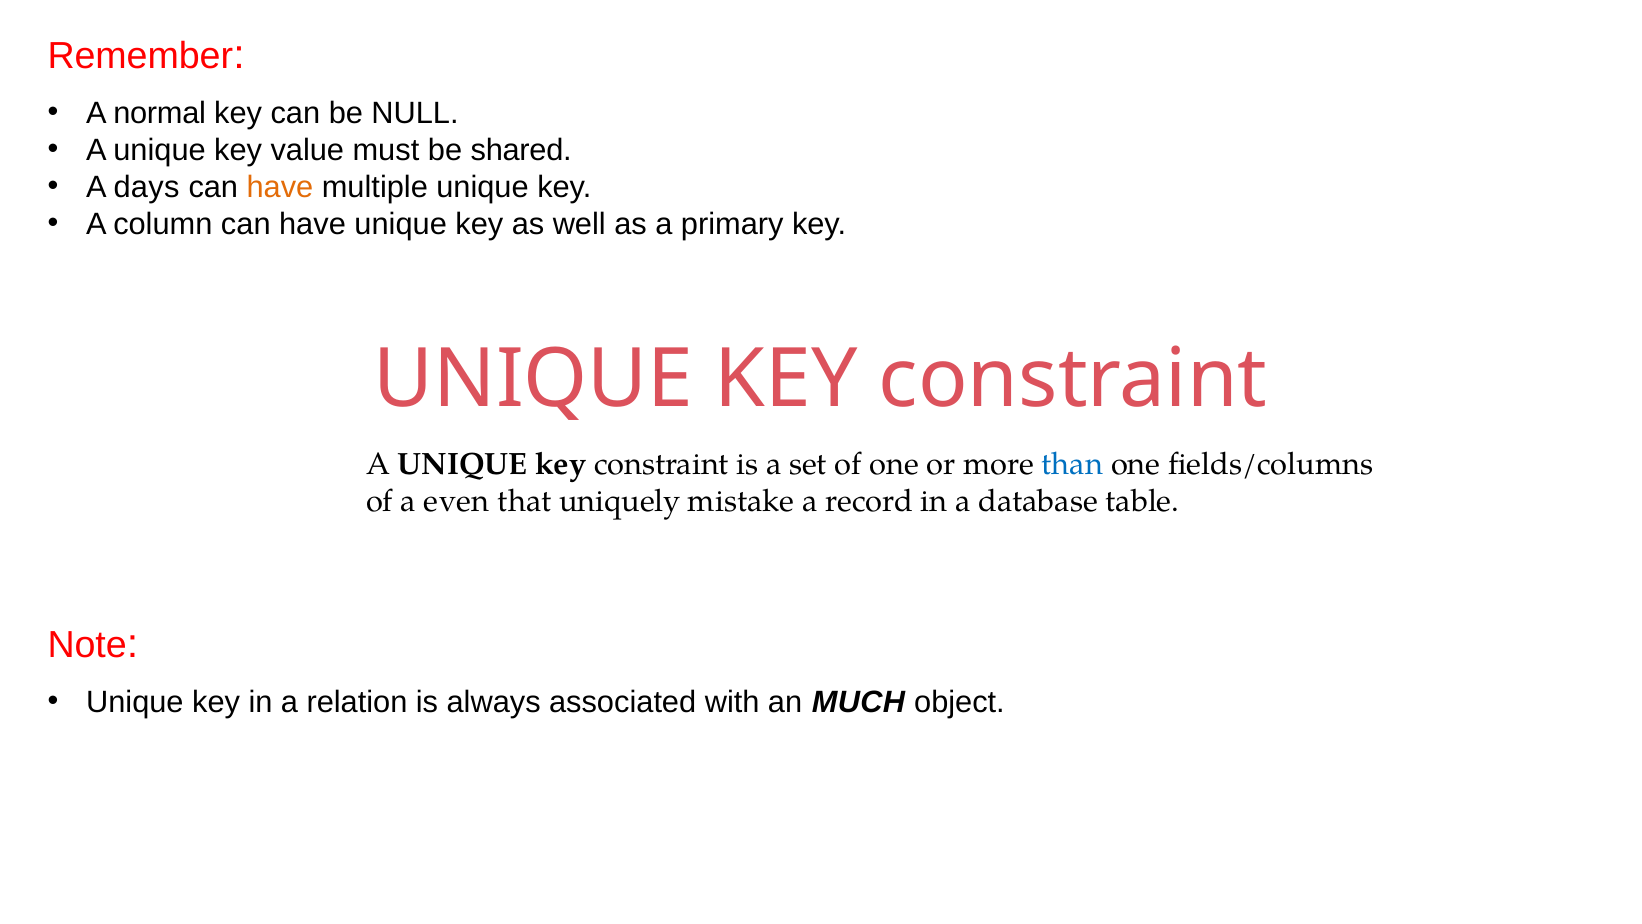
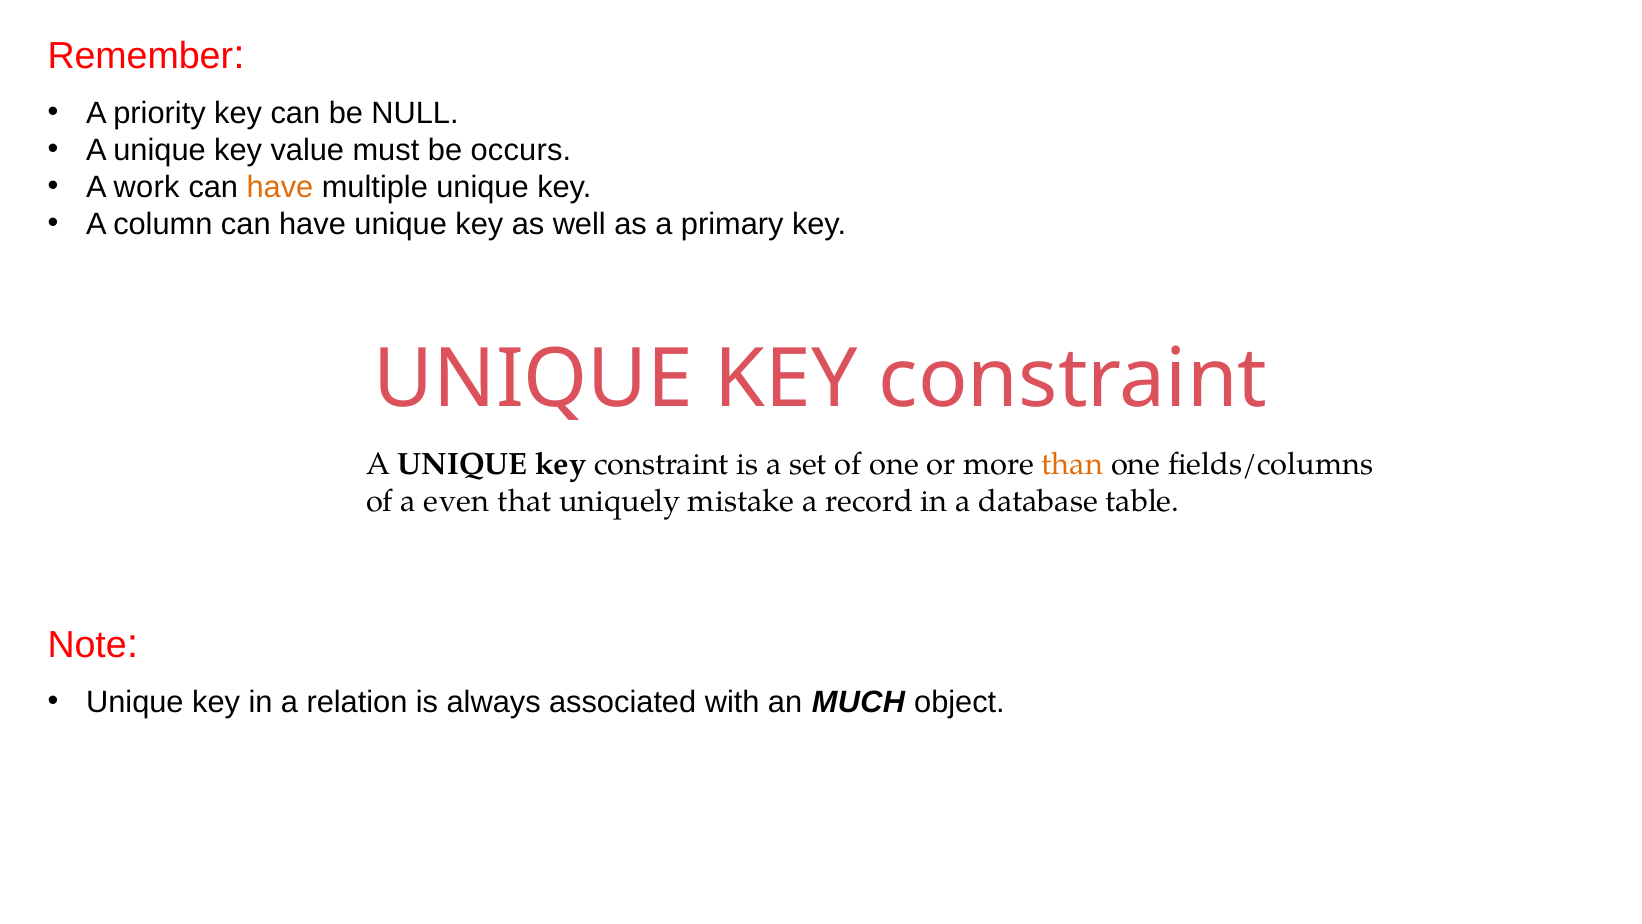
normal: normal -> priority
shared: shared -> occurs
days: days -> work
than colour: blue -> orange
